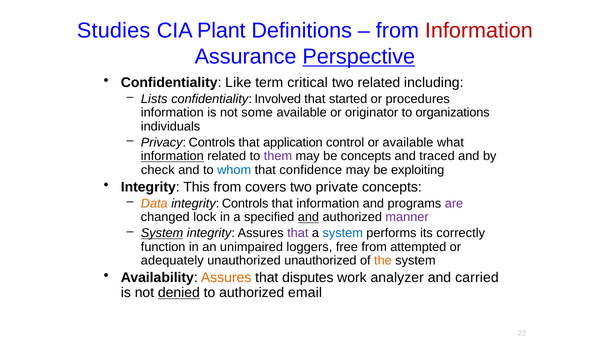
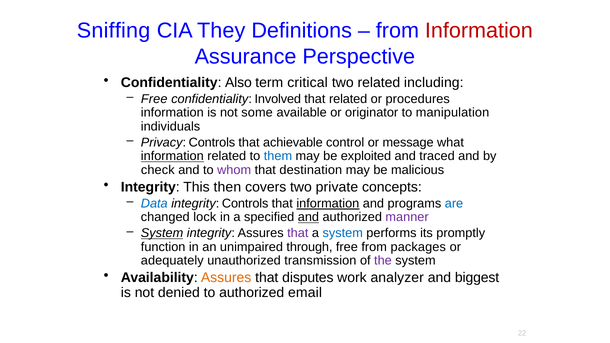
Studies: Studies -> Sniffing
Plant: Plant -> They
Perspective underline: present -> none
Like: Like -> Also
Lists at (154, 99): Lists -> Free
that started: started -> related
organizations: organizations -> manipulation
application: application -> achievable
or available: available -> message
them colour: purple -> blue
be concepts: concepts -> exploited
whom colour: blue -> purple
confidence: confidence -> destination
exploiting: exploiting -> malicious
This from: from -> then
Data colour: orange -> blue
information at (328, 204) underline: none -> present
are colour: purple -> blue
correctly: correctly -> promptly
loggers: loggers -> through
attempted: attempted -> packages
unauthorized unauthorized: unauthorized -> transmission
the colour: orange -> purple
carried: carried -> biggest
denied underline: present -> none
